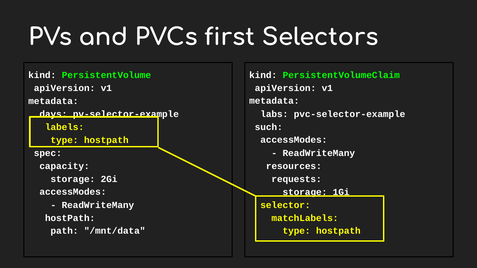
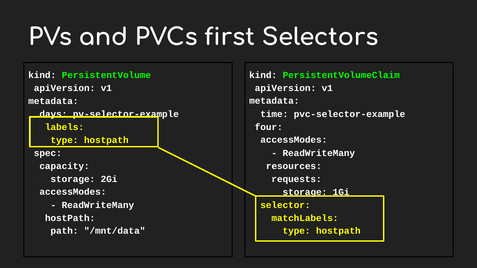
labs: labs -> time
such: such -> four
